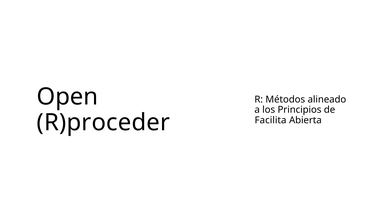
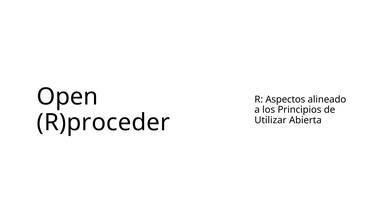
Métodos: Métodos -> Aspectos
Facilita: Facilita -> Utilizar
